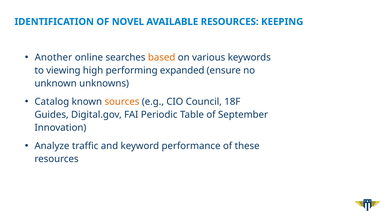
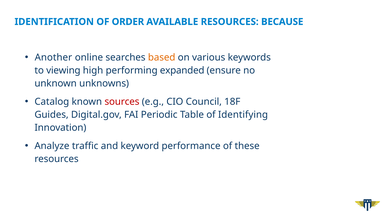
NOVEL: NOVEL -> ORDER
KEEPING: KEEPING -> BECAUSE
sources colour: orange -> red
September: September -> Identifying
